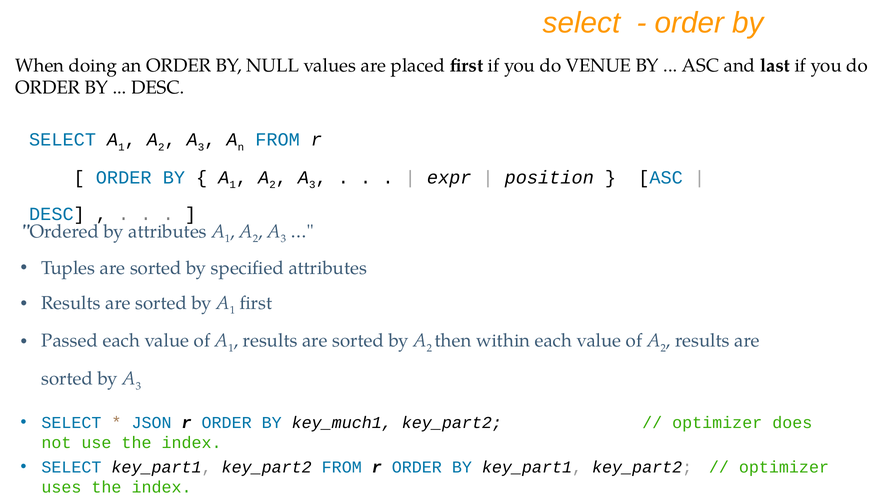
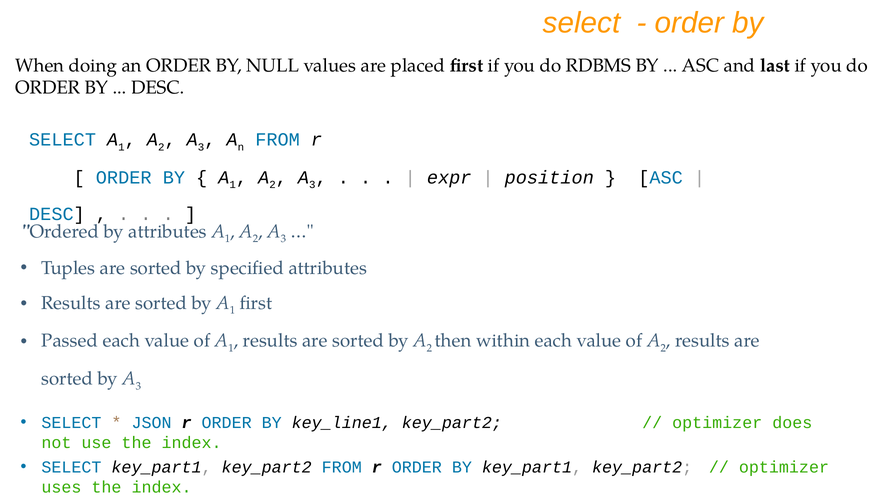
VENUE: VENUE -> RDBMS
key_much1: key_much1 -> key_line1
